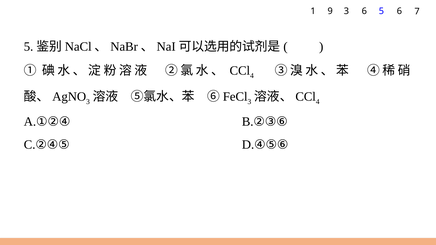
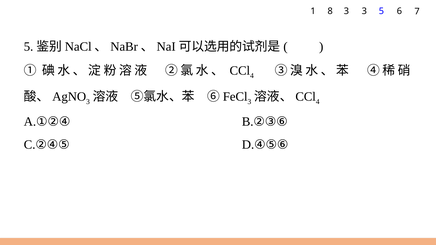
9: 9 -> 8
3 6: 6 -> 3
